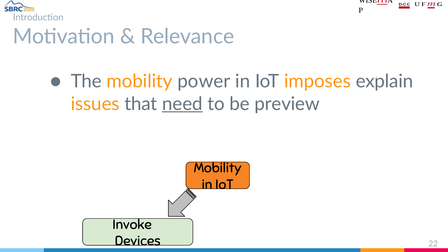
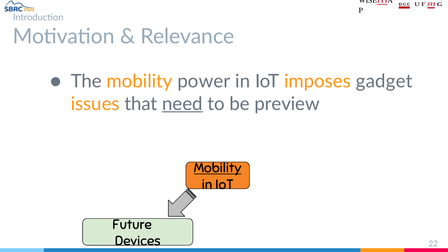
explain: explain -> gadget
Mobility at (218, 168) underline: none -> present
Invoke: Invoke -> Future
